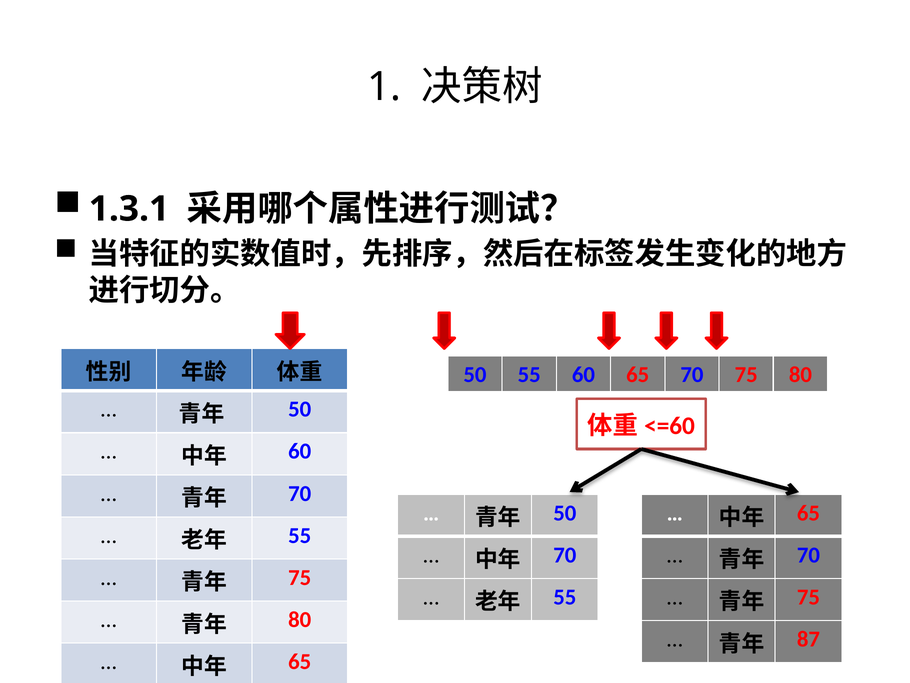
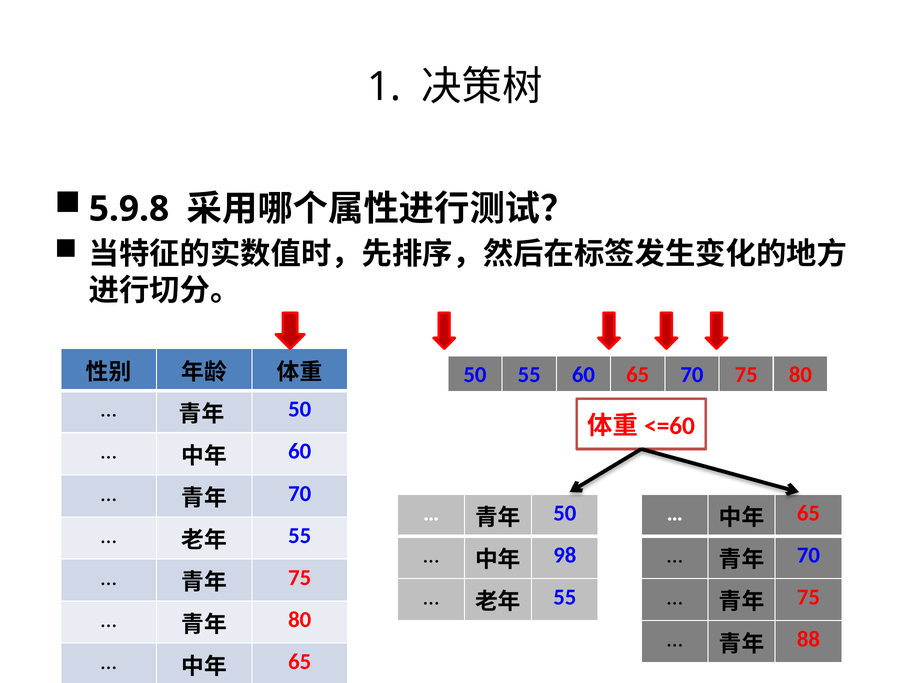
1.3.1: 1.3.1 -> 5.9.8
70 at (565, 555): 70 -> 98
87: 87 -> 88
